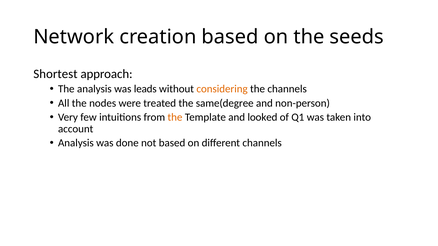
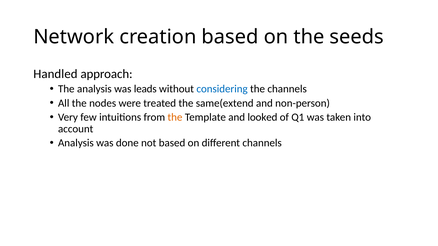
Shortest: Shortest -> Handled
considering colour: orange -> blue
same(degree: same(degree -> same(extend
